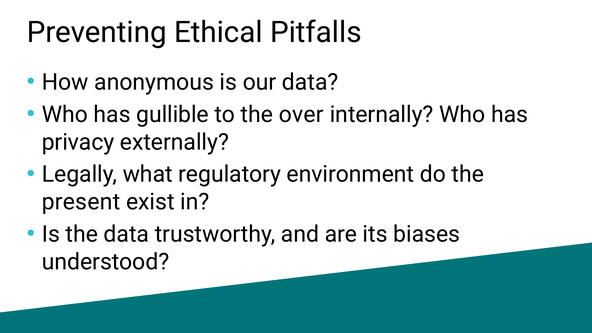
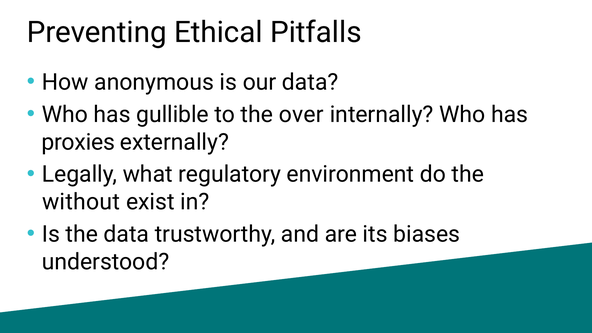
privacy: privacy -> proxies
present: present -> without
